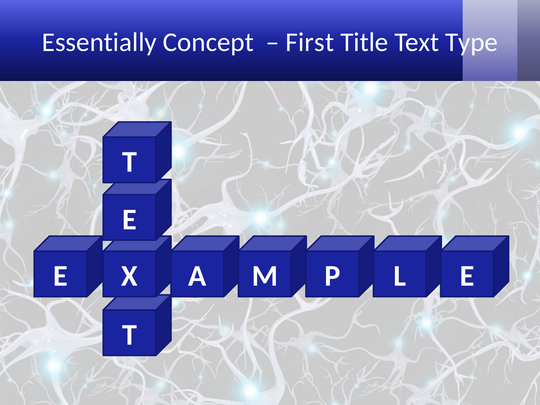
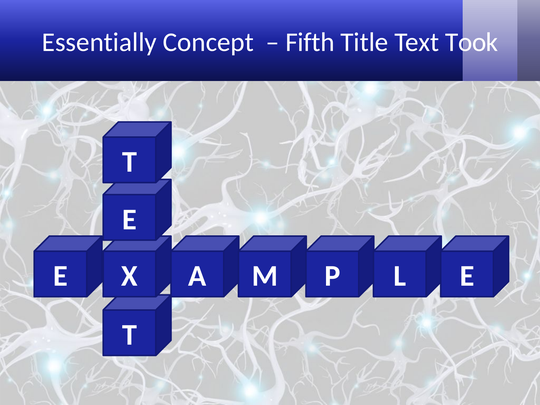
First: First -> Fifth
Type: Type -> Took
